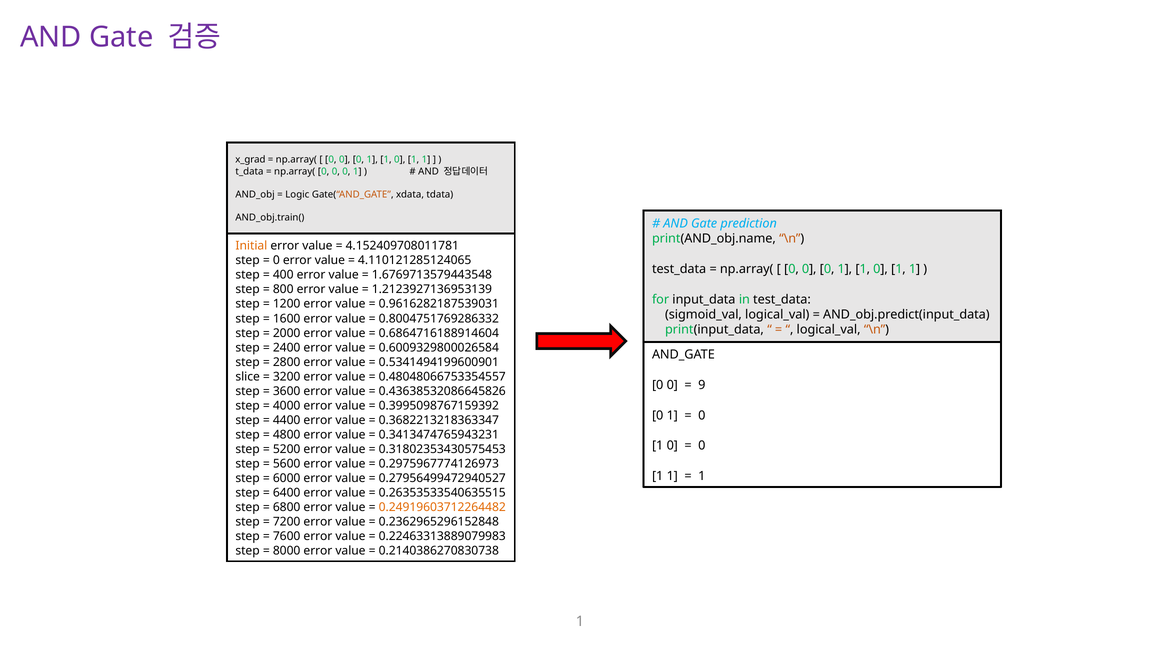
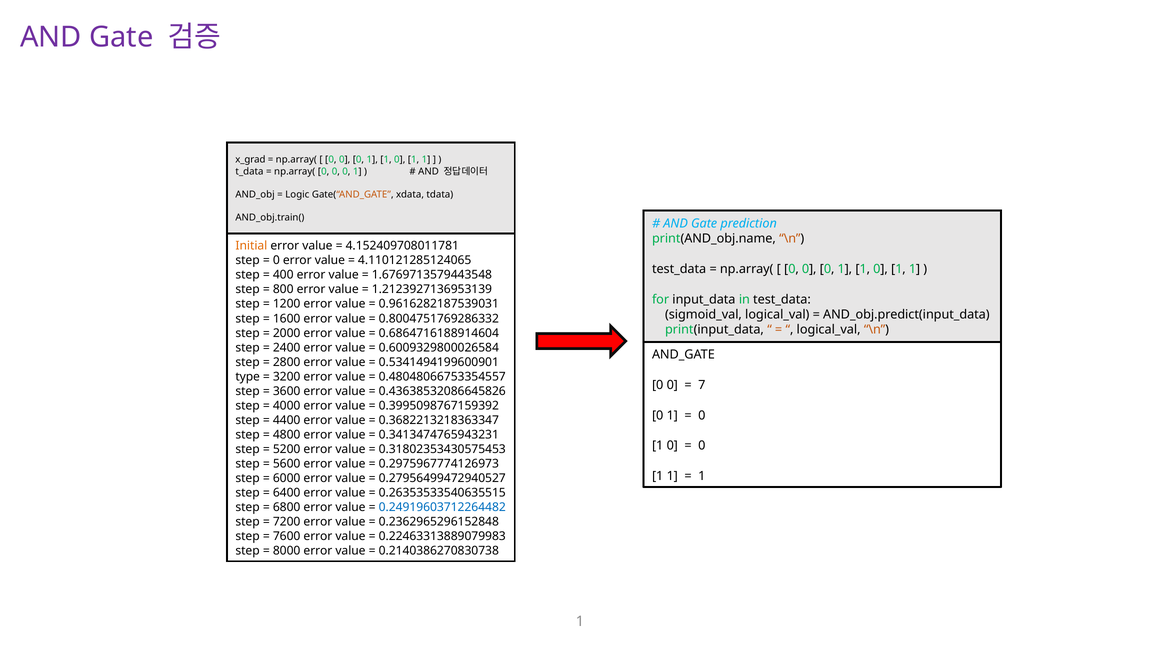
slice: slice -> type
9: 9 -> 7
0.24919603712264482 colour: orange -> blue
